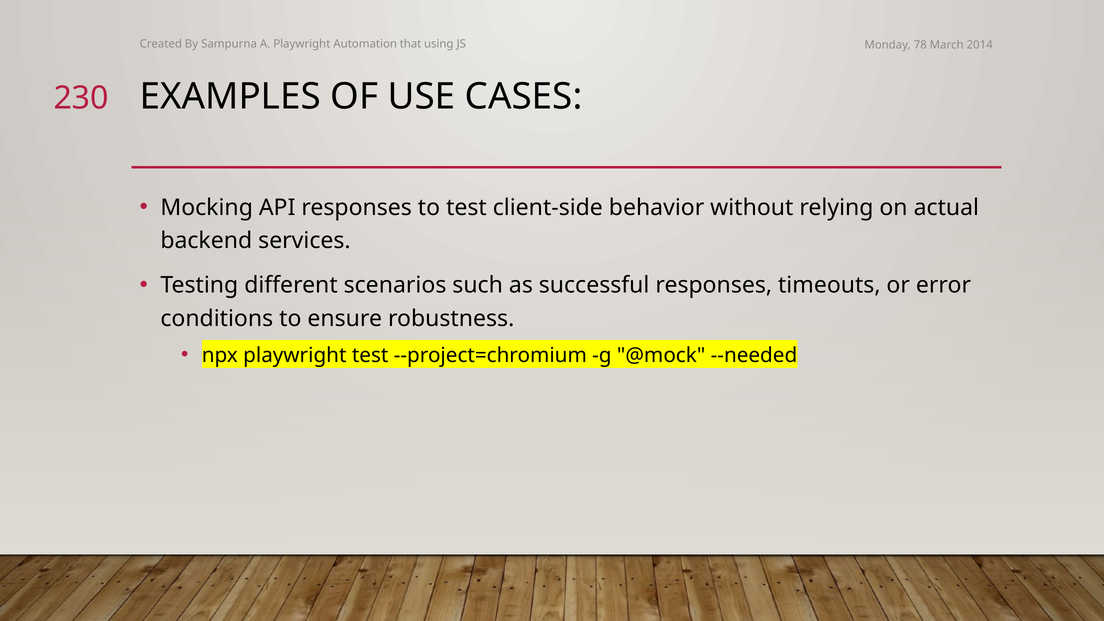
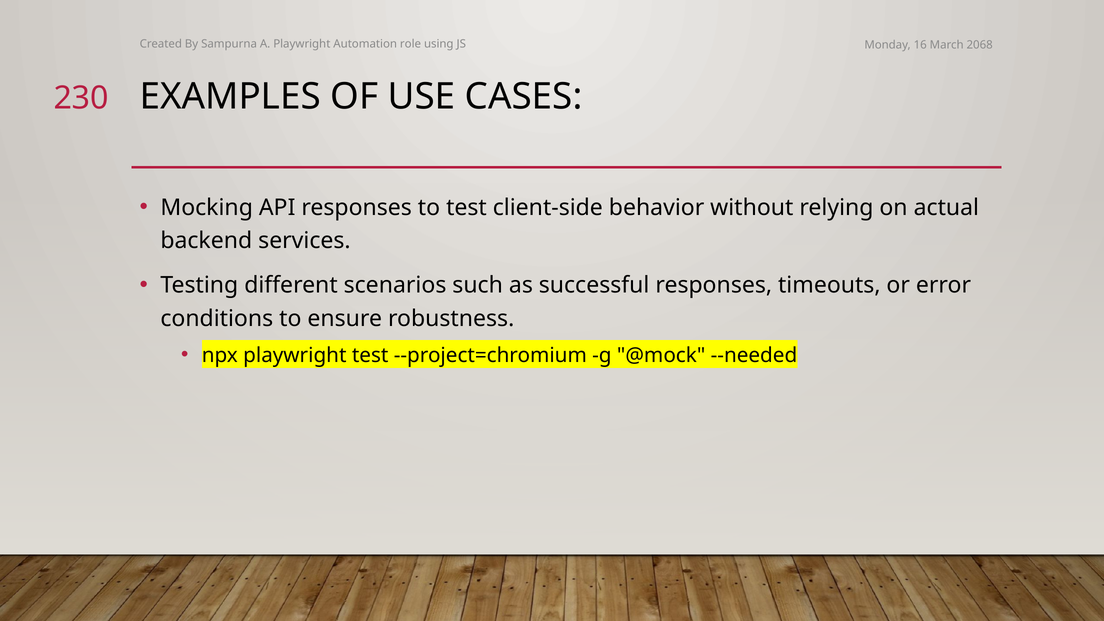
that: that -> role
78: 78 -> 16
2014: 2014 -> 2068
